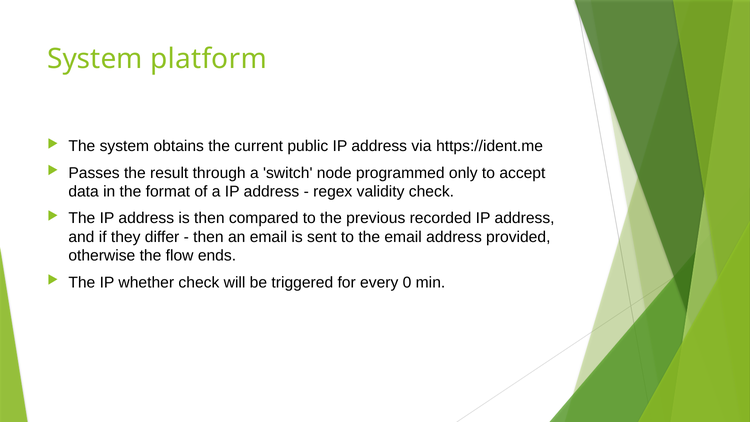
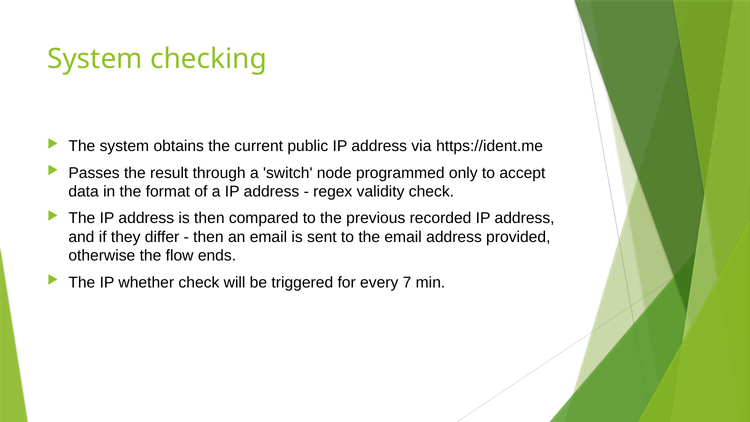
platform: platform -> checking
0: 0 -> 7
